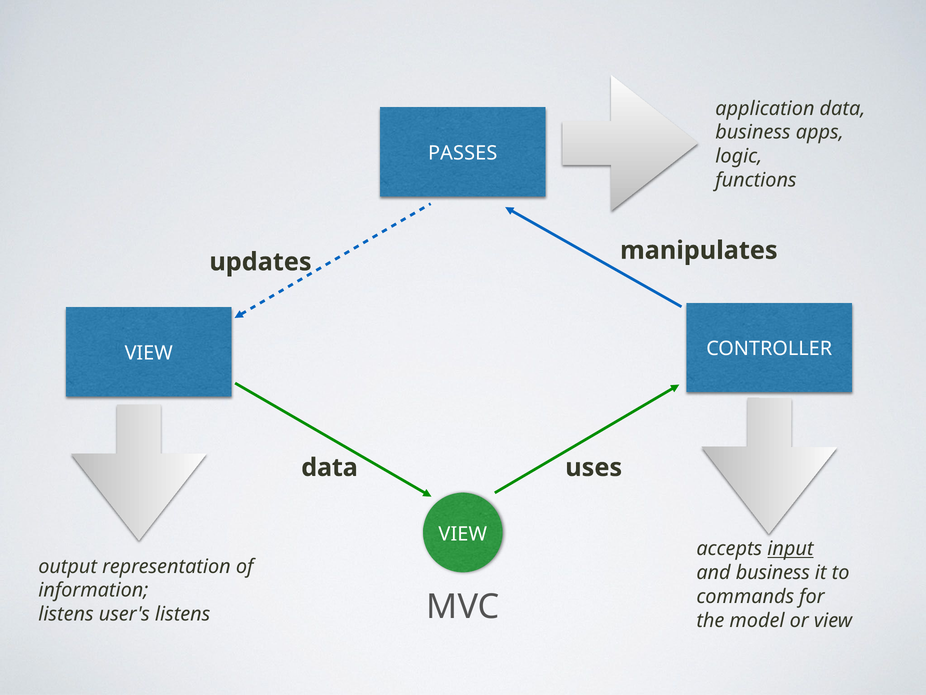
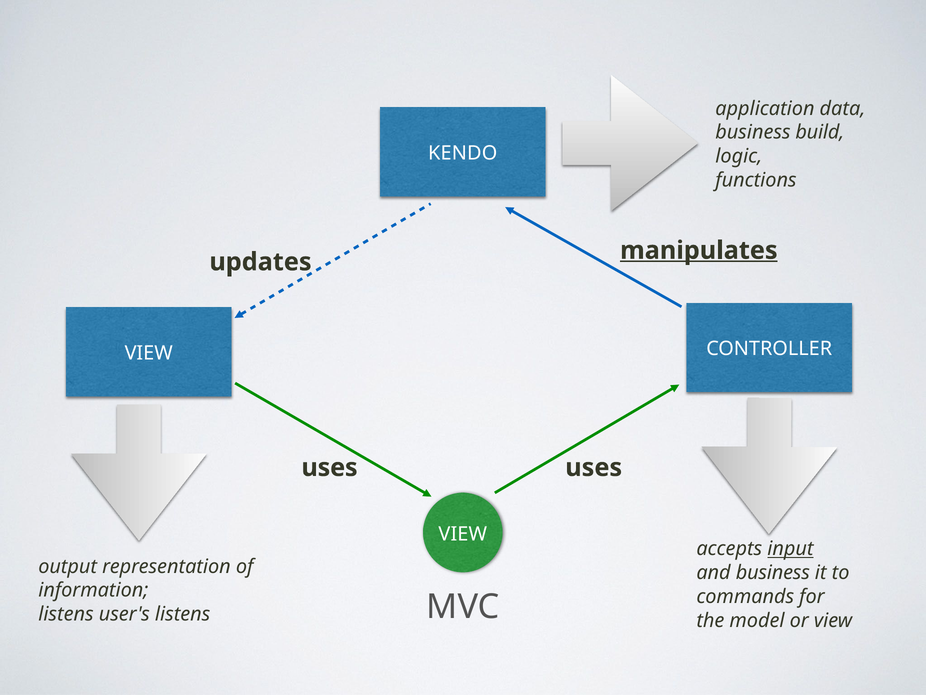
apps: apps -> build
PASSES: PASSES -> KENDO
manipulates underline: none -> present
data at (330, 467): data -> uses
